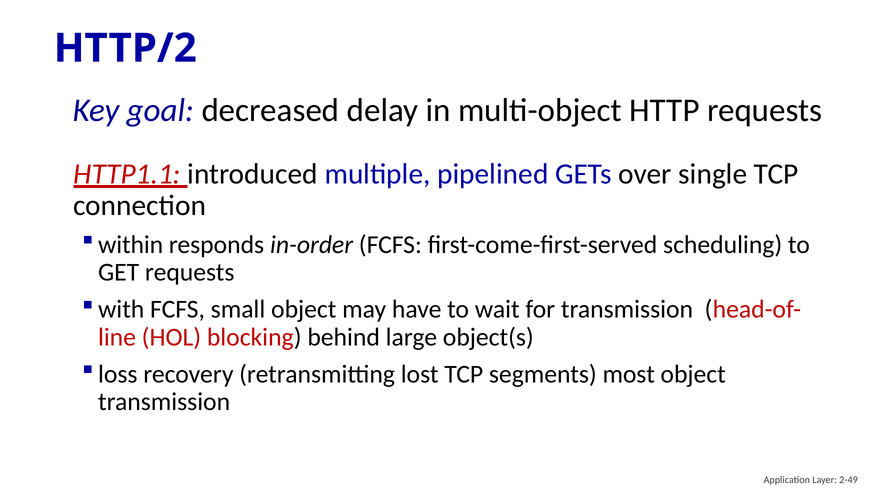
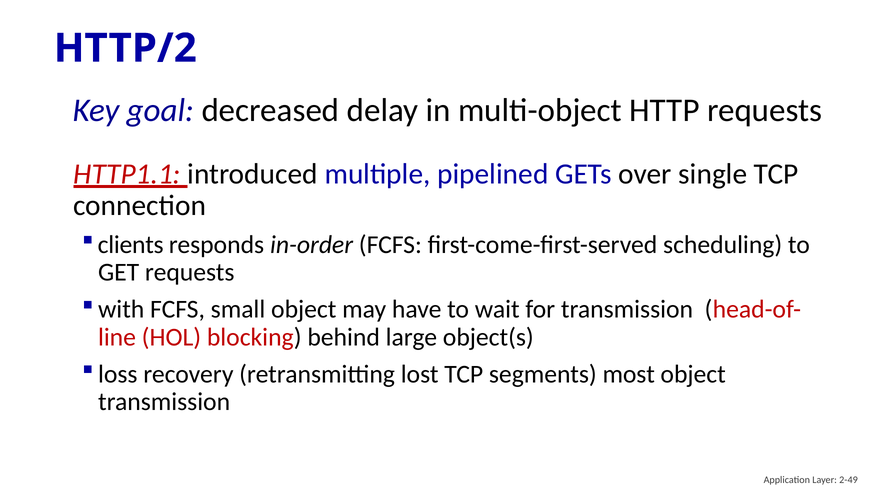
within: within -> clients
